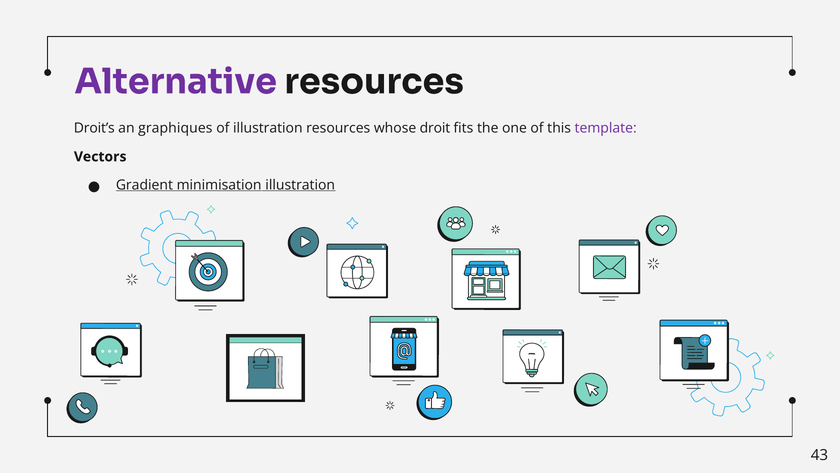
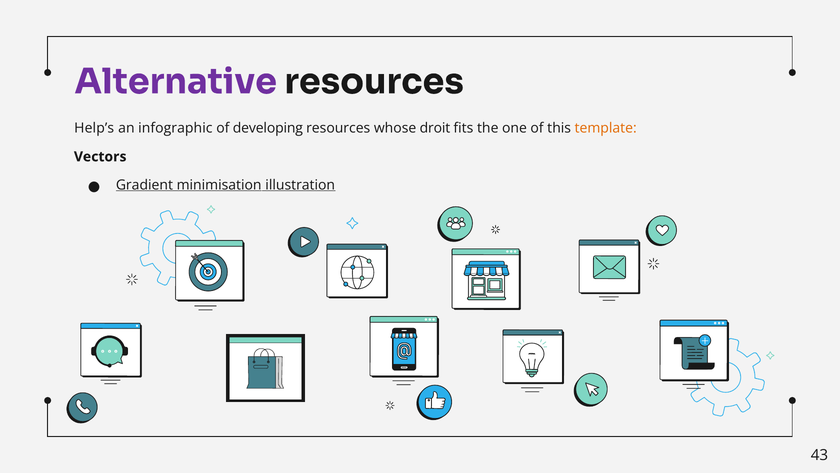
Droit’s: Droit’s -> Help’s
graphiques: graphiques -> infographic
of illustration: illustration -> developing
template colour: purple -> orange
